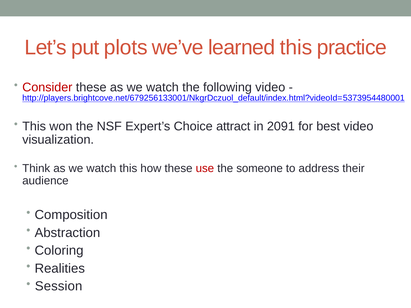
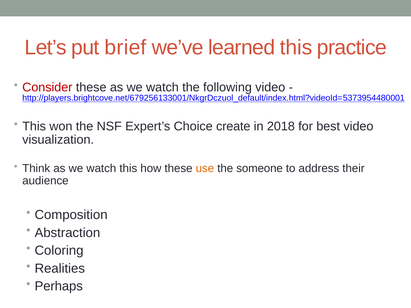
plots: plots -> brief
attract: attract -> create
2091: 2091 -> 2018
use colour: red -> orange
Session: Session -> Perhaps
